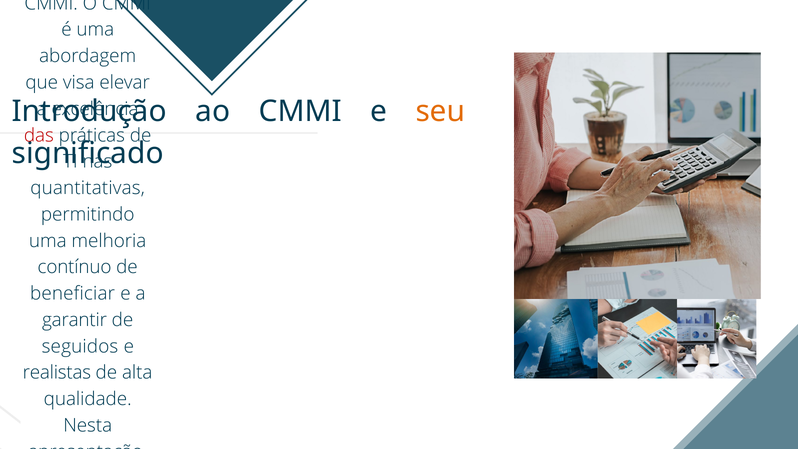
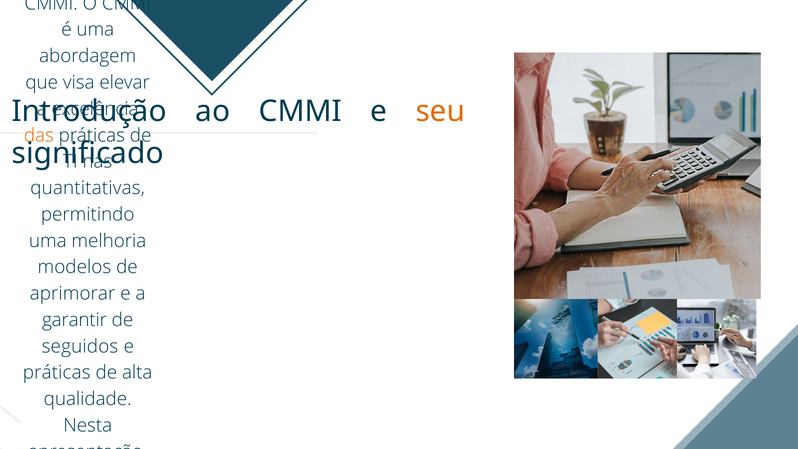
das colour: red -> orange
contínuo: contínuo -> modelos
beneficiar at (73, 294): beneficiar -> aprimorar
realistas at (57, 373): realistas -> práticas
